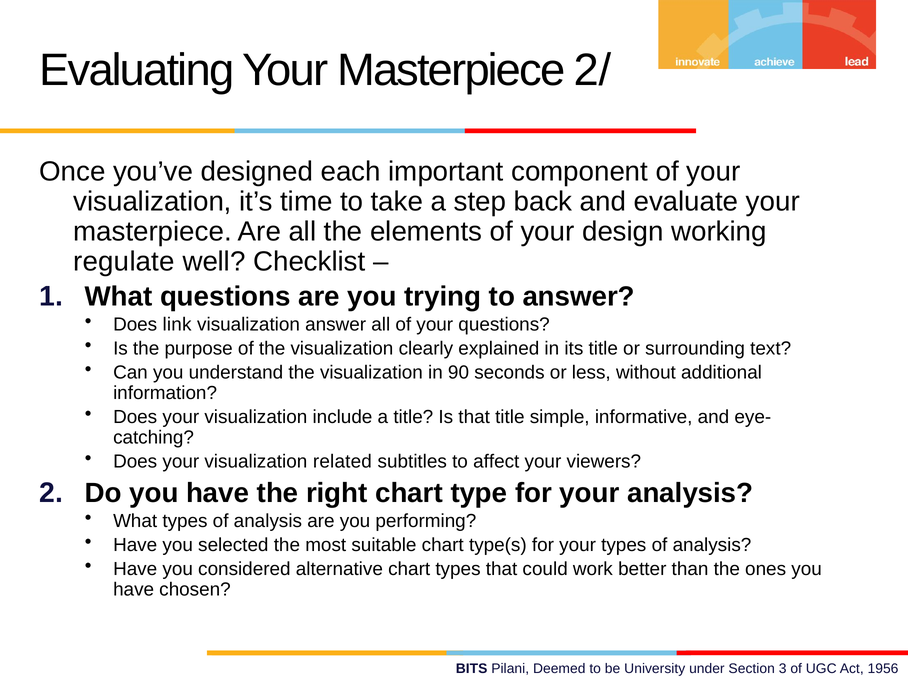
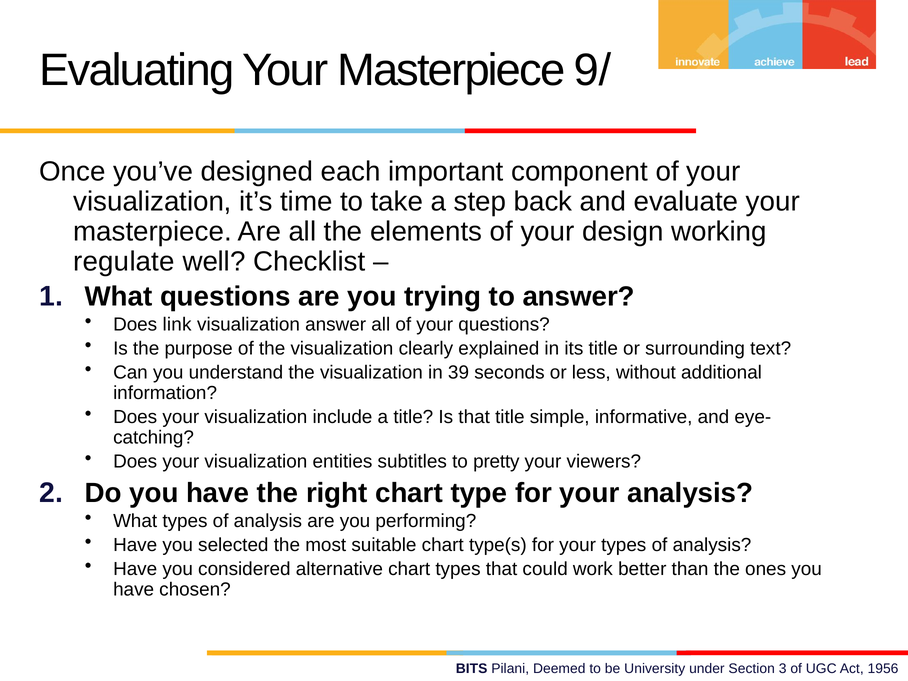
2/: 2/ -> 9/
90: 90 -> 39
related: related -> entities
affect: affect -> pretty
